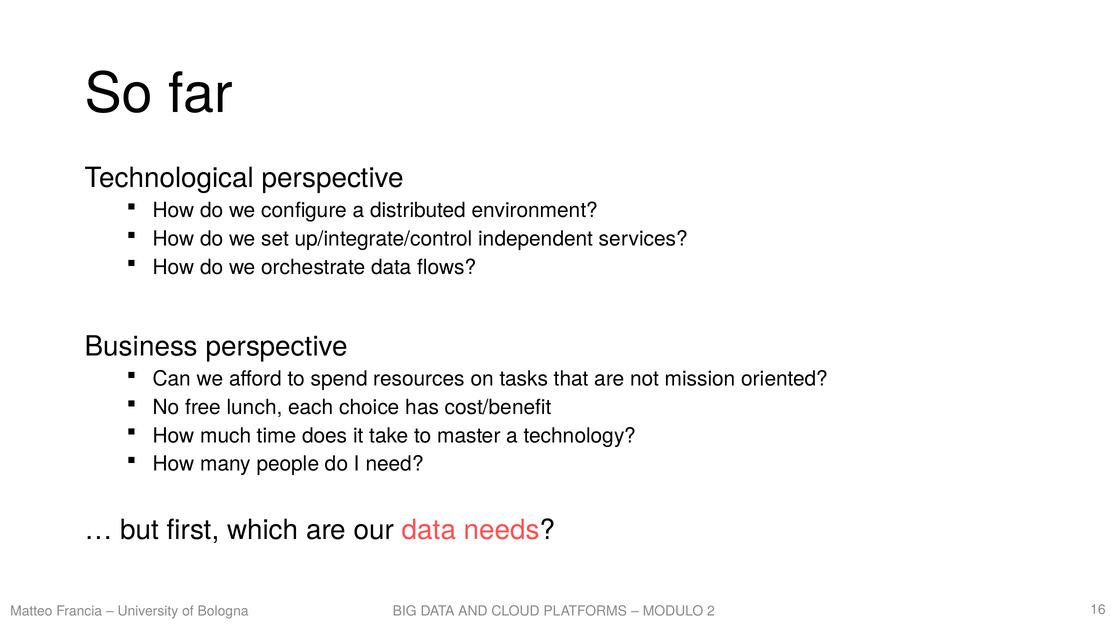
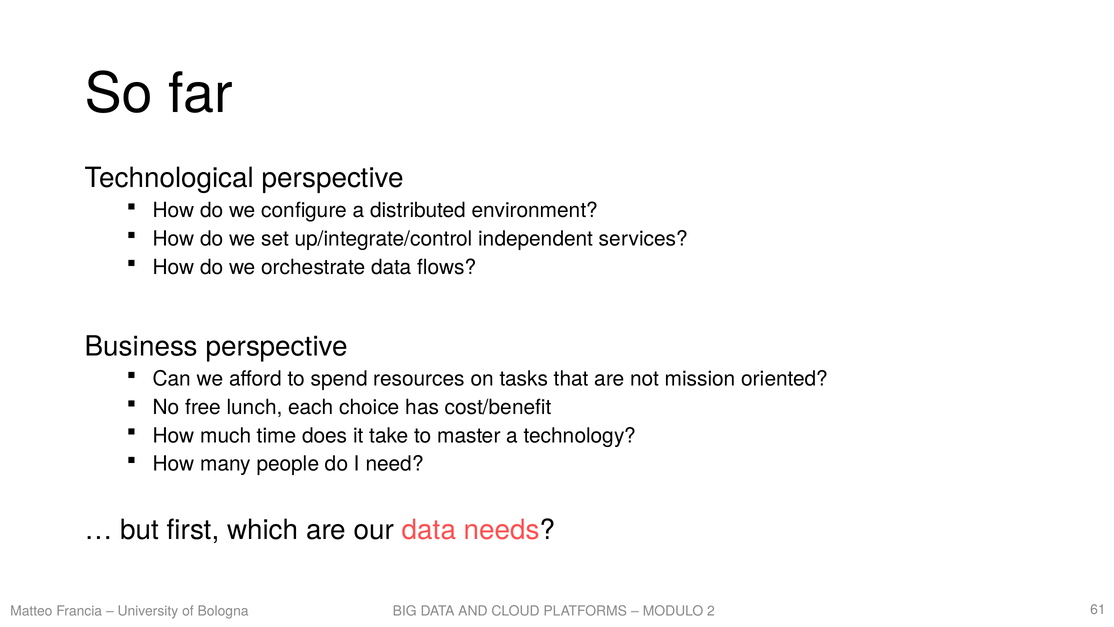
16: 16 -> 61
